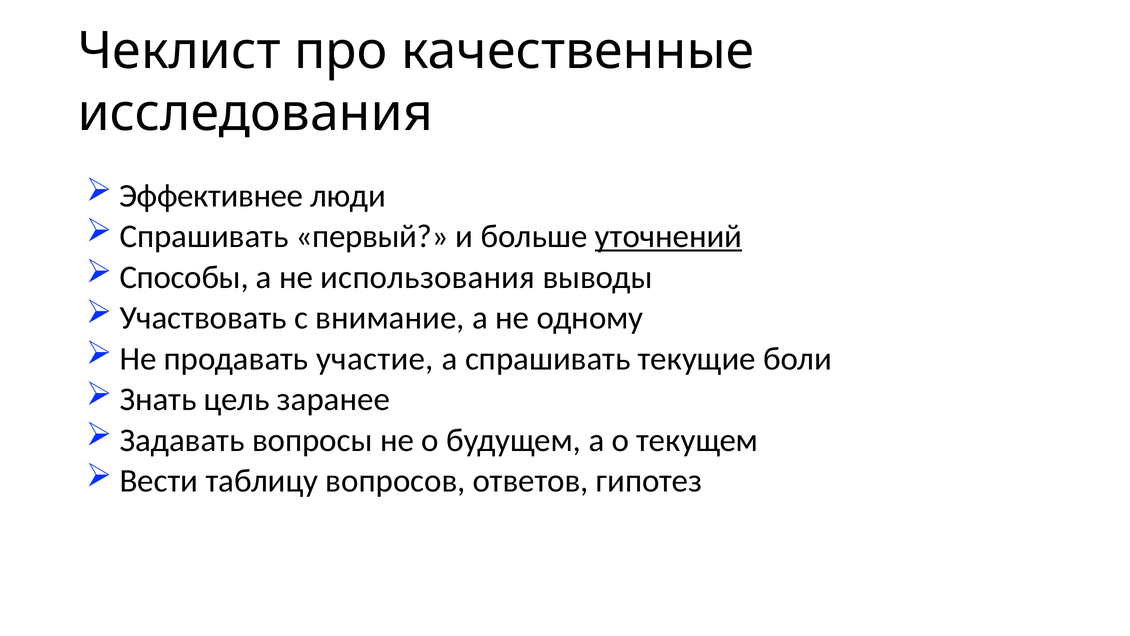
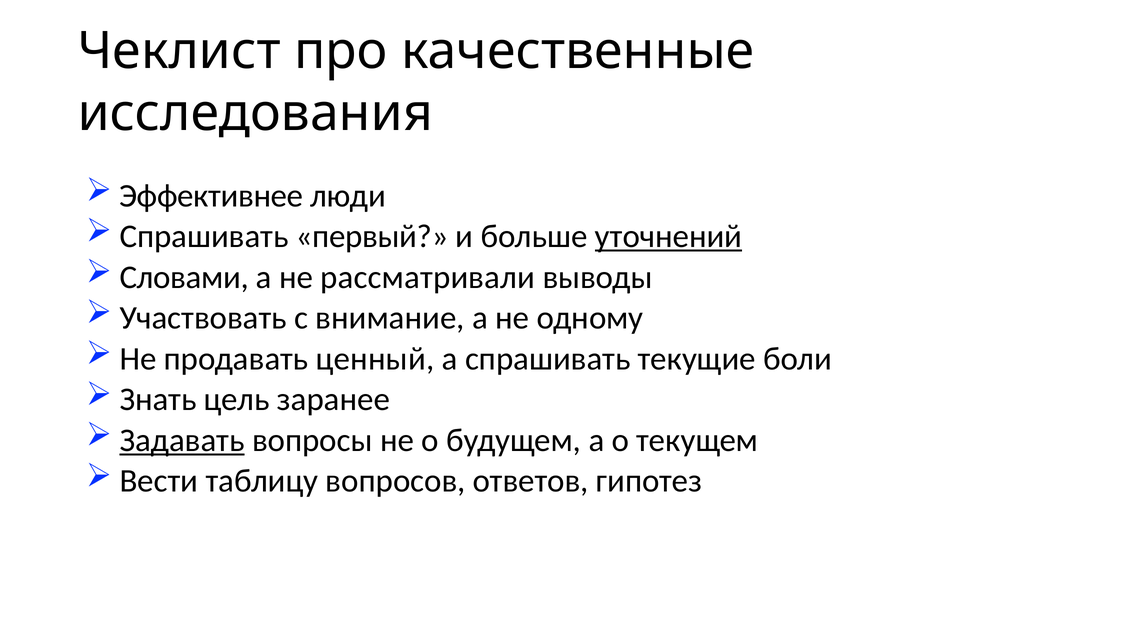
Способы: Способы -> Словами
использования: использования -> рассматривали
участие: участие -> ценный
Задавать underline: none -> present
